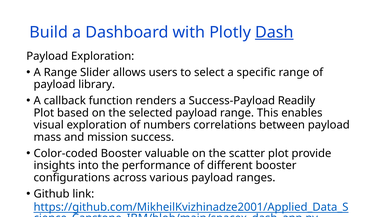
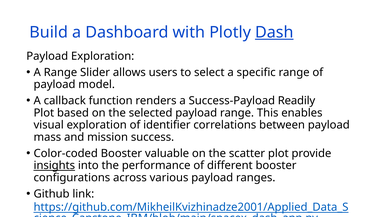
library: library -> model
numbers: numbers -> identifier
insights underline: none -> present
